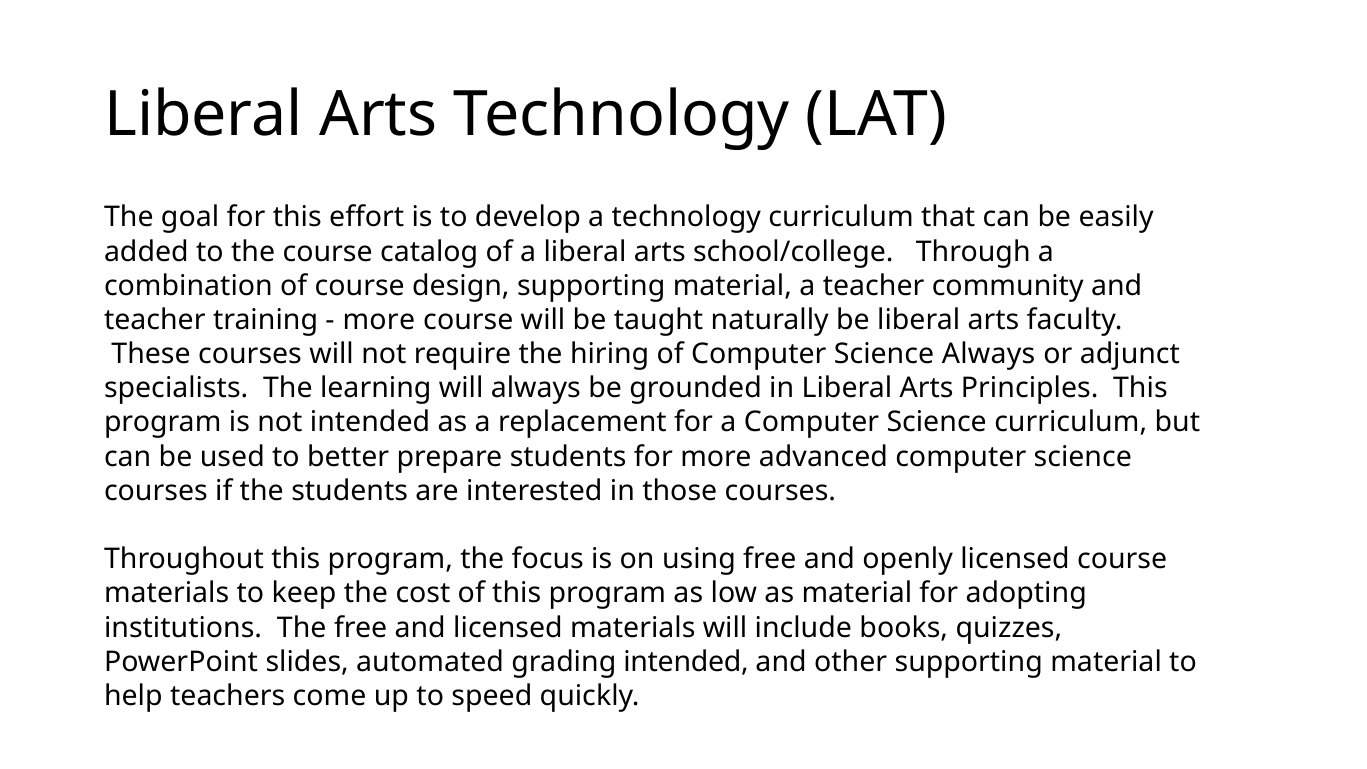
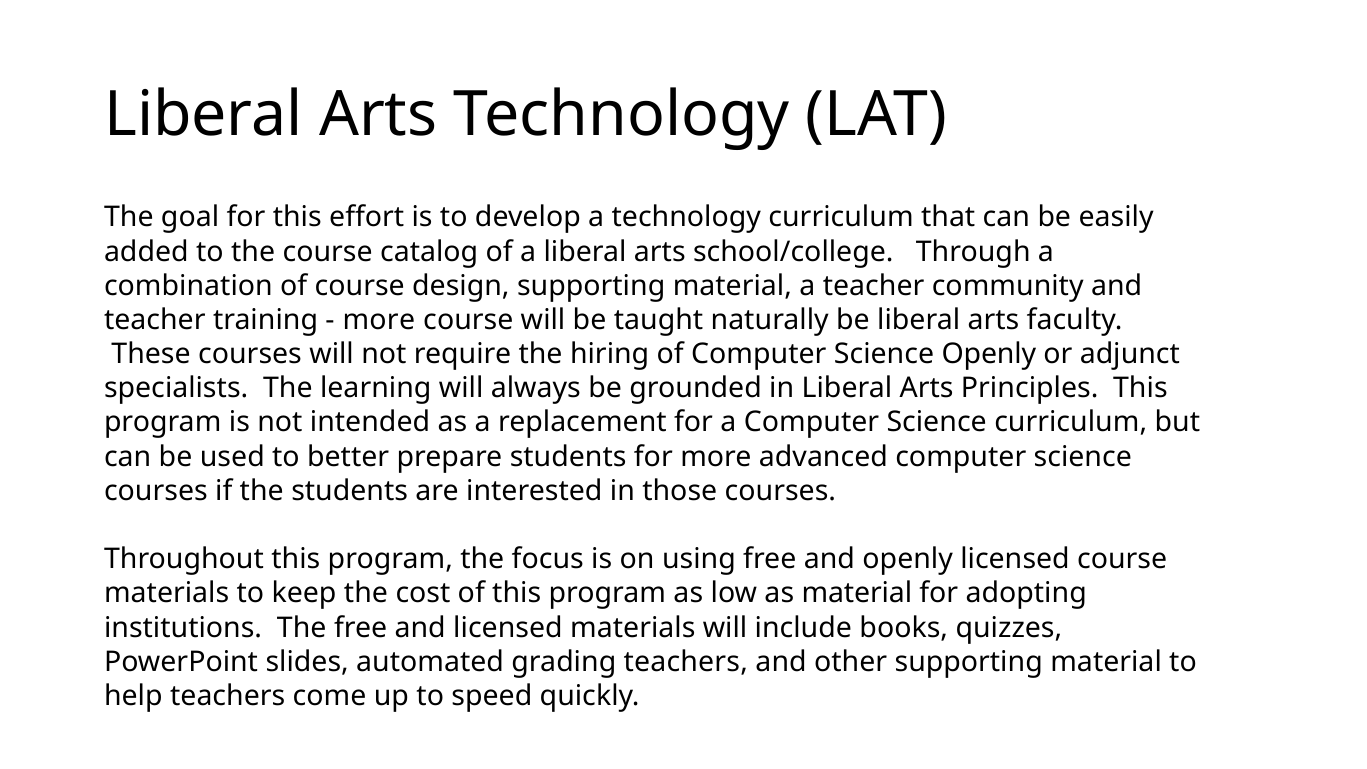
Science Always: Always -> Openly
grading intended: intended -> teachers
